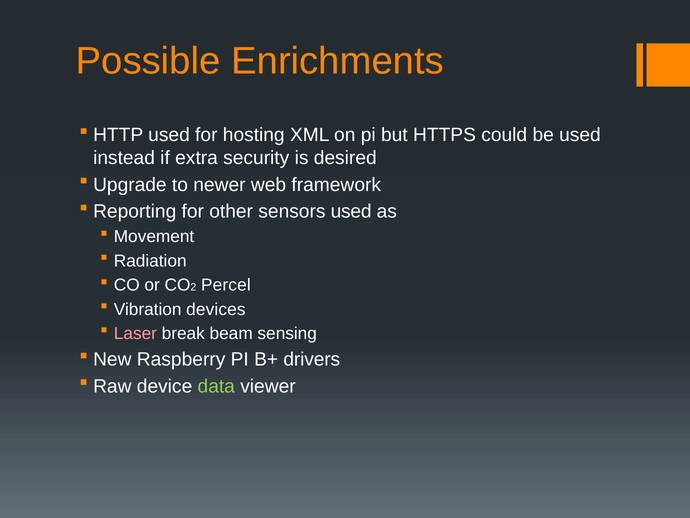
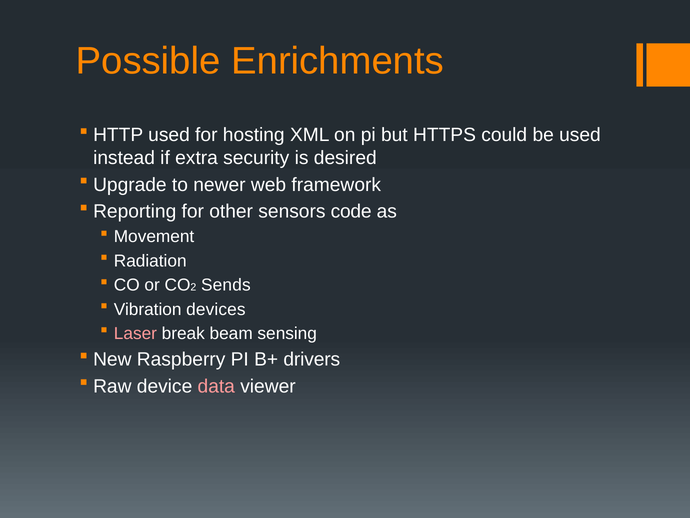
sensors used: used -> code
Percel: Percel -> Sends
data colour: light green -> pink
